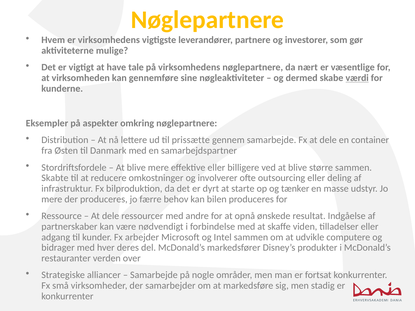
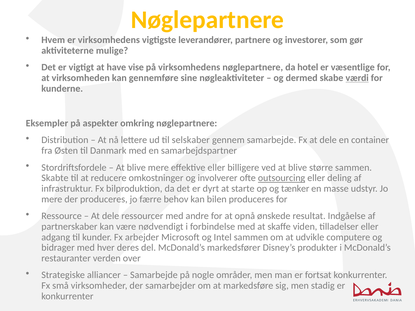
tale: tale -> vise
nært: nært -> hotel
prissætte: prissætte -> selskaber
outsourcing underline: none -> present
